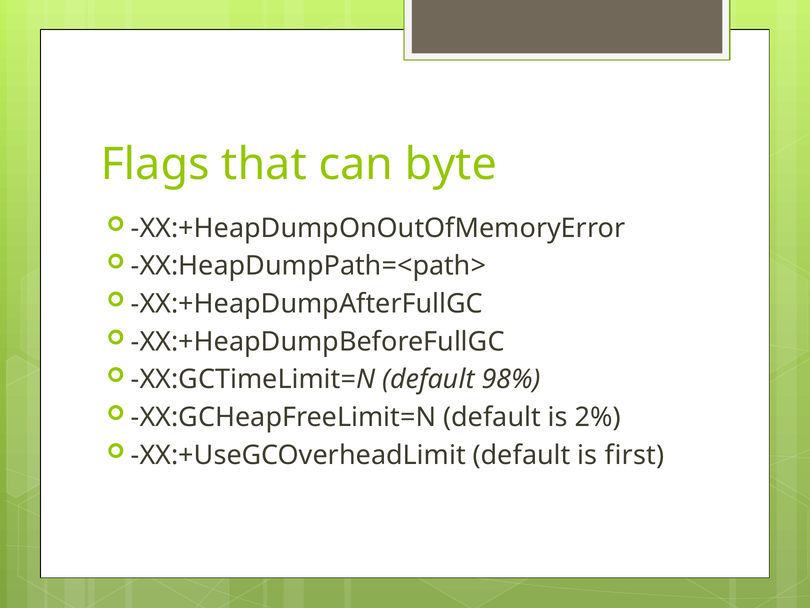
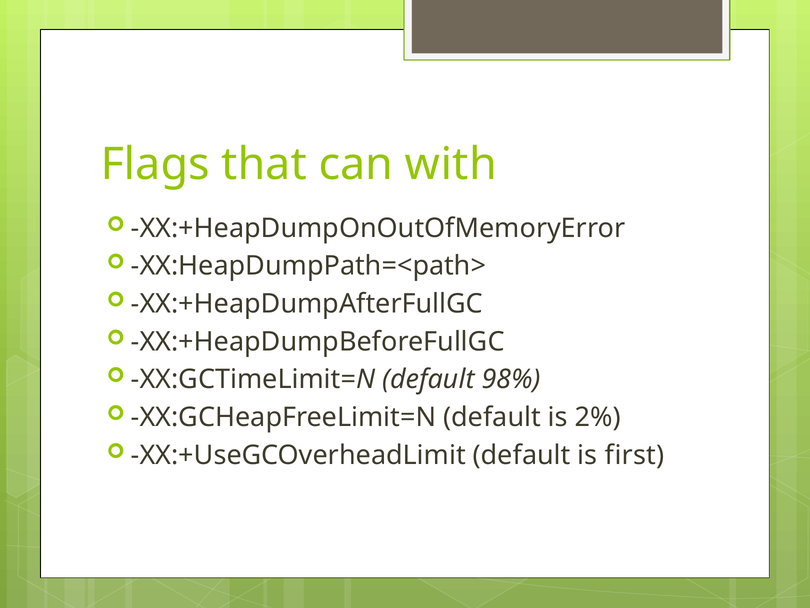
byte: byte -> with
